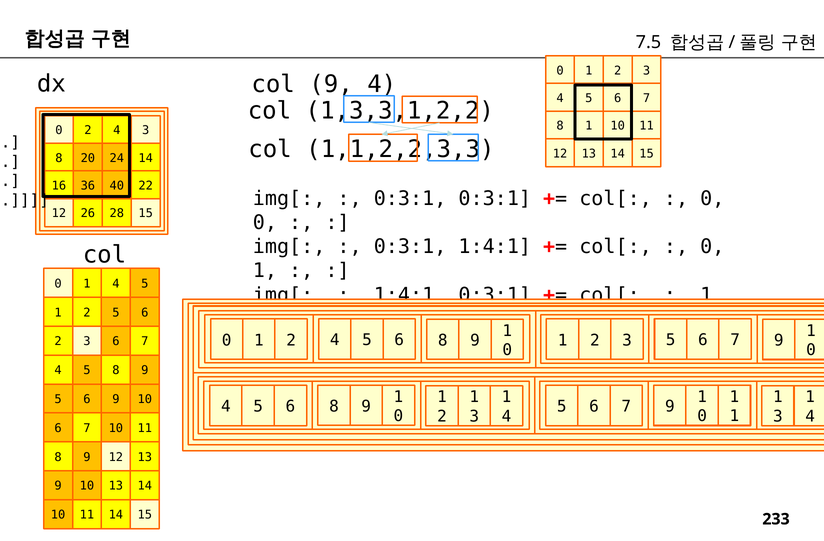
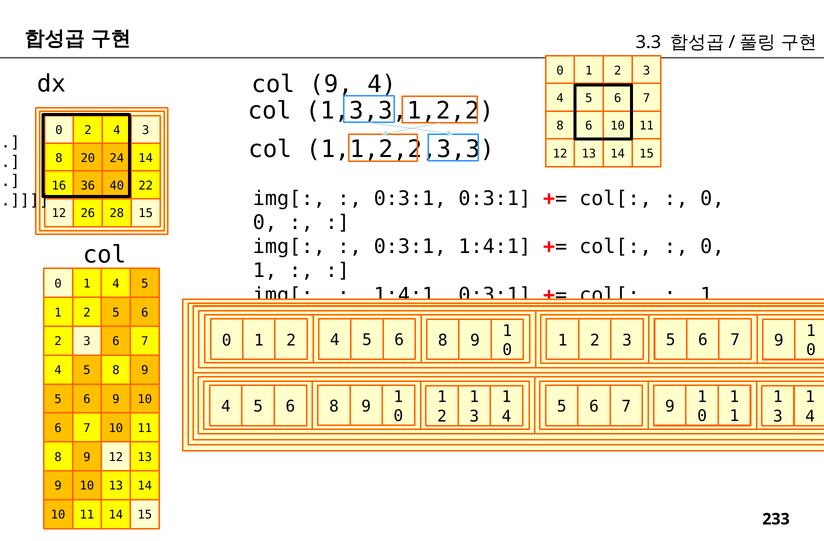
7.5: 7.5 -> 3.3
8 1: 1 -> 6
